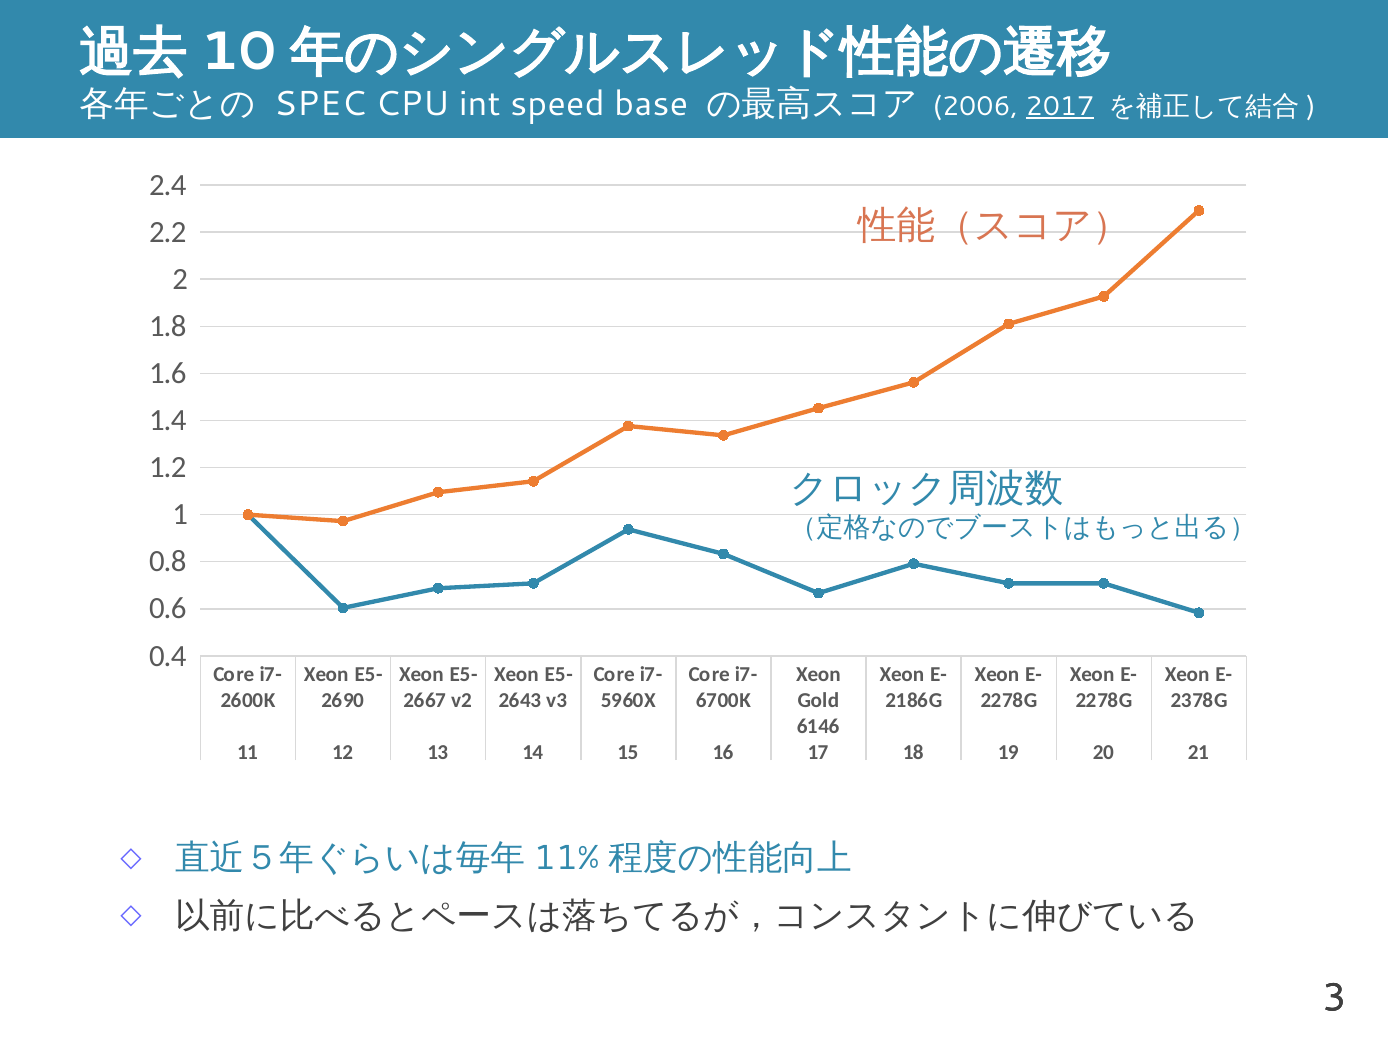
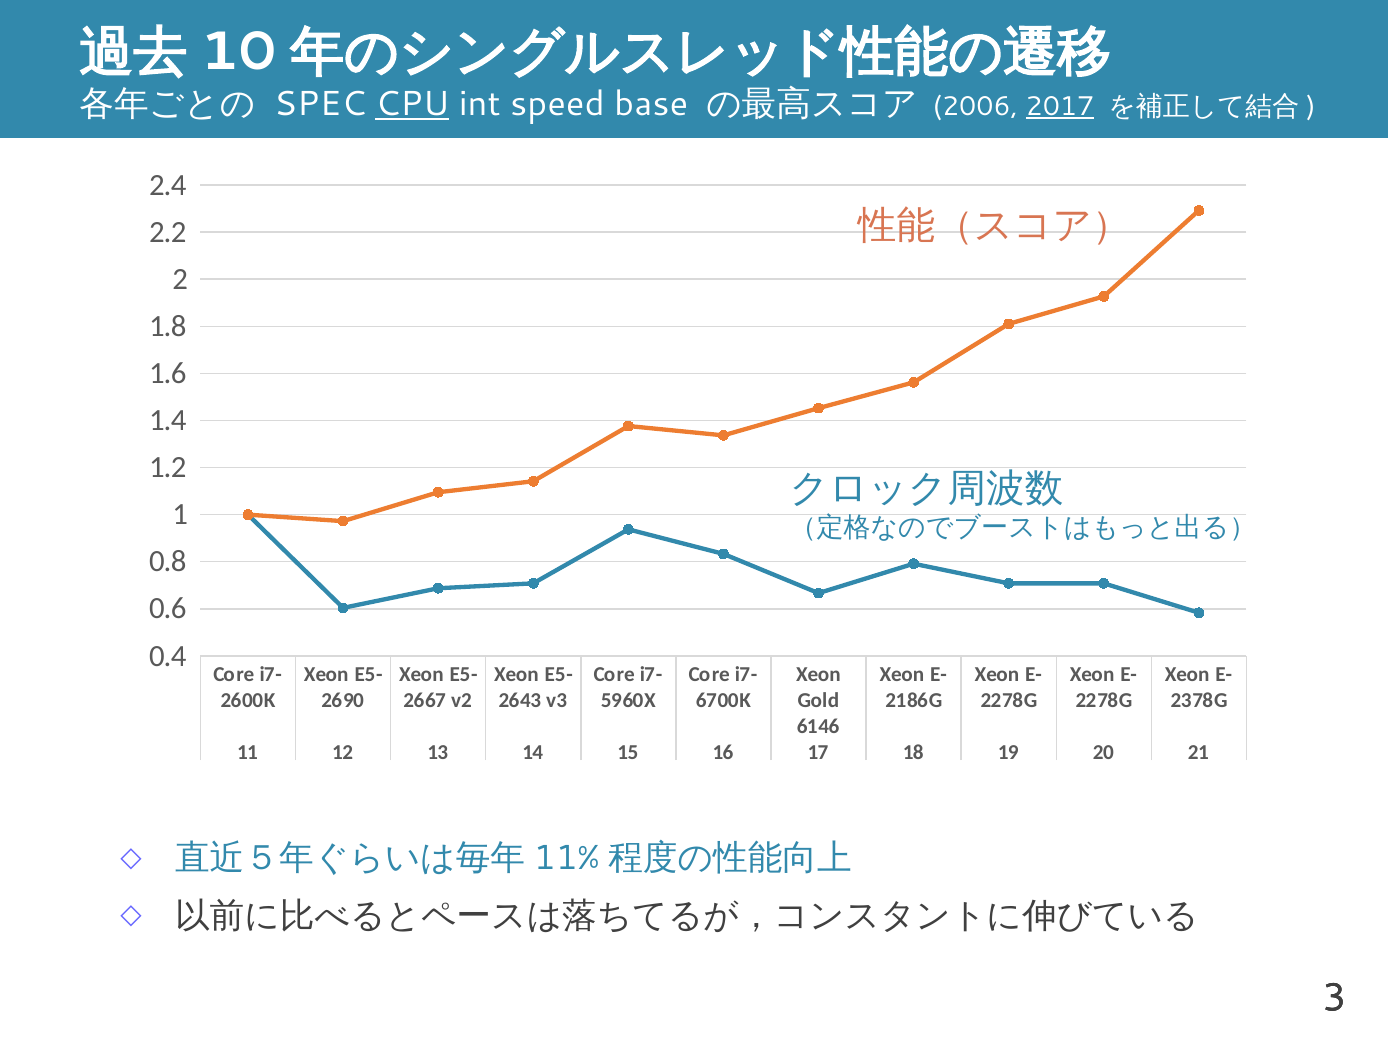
CPU underline: none -> present
